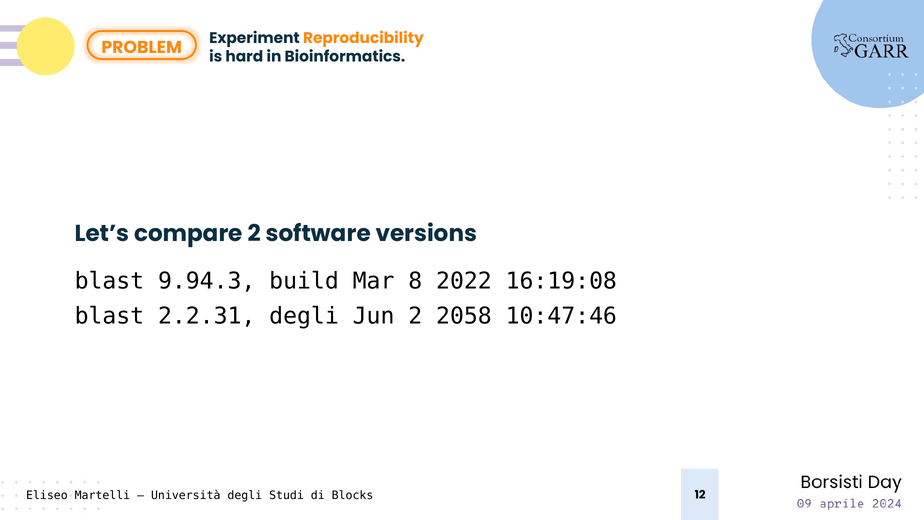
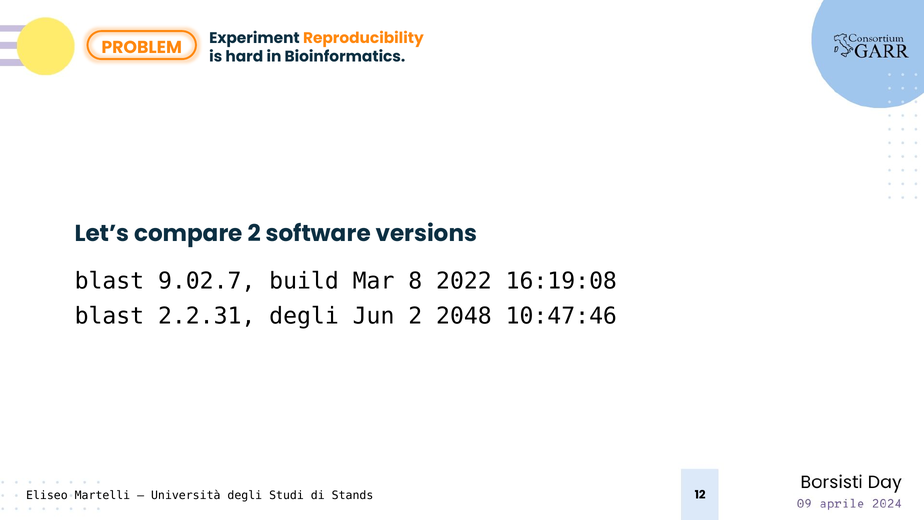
9.94.3: 9.94.3 -> 9.02.7
2058: 2058 -> 2048
Blocks: Blocks -> Stands
